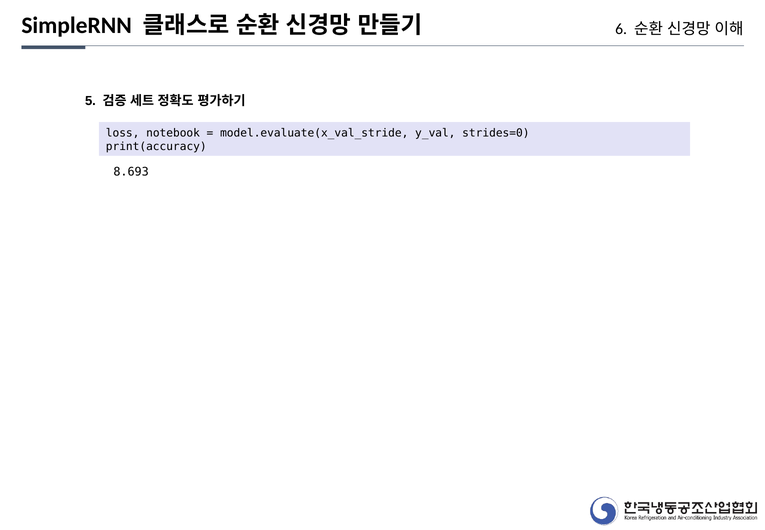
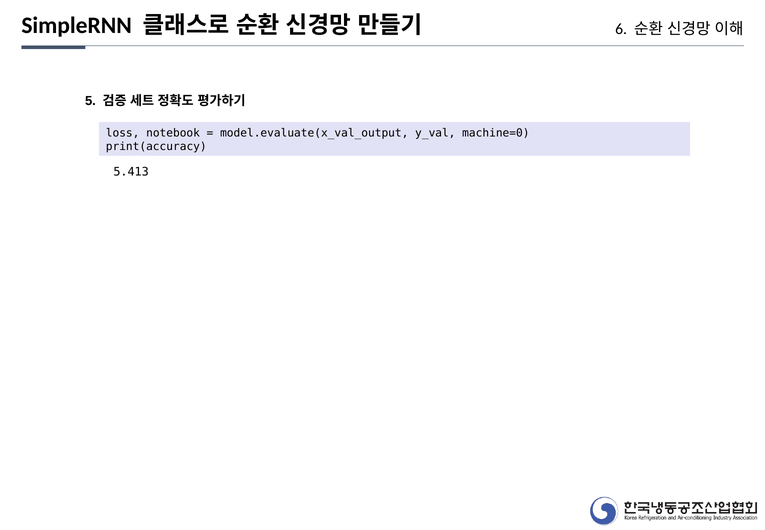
model.evaluate(x_val_stride: model.evaluate(x_val_stride -> model.evaluate(x_val_output
strides=0: strides=0 -> machine=0
8.693: 8.693 -> 5.413
